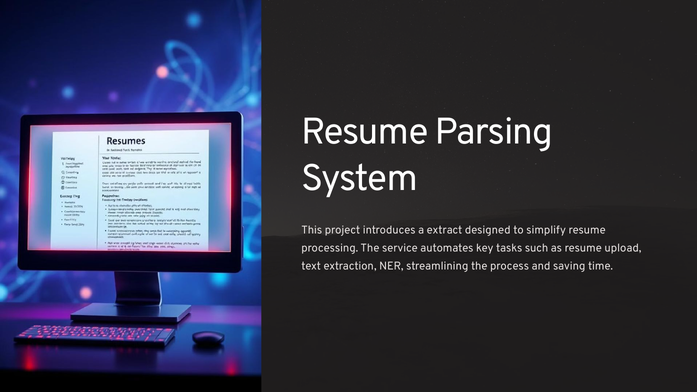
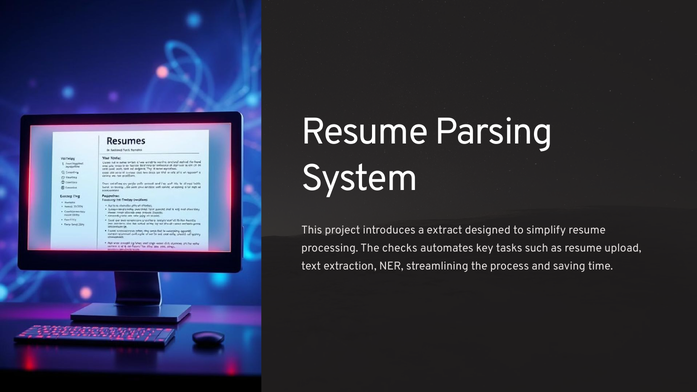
service: service -> checks
